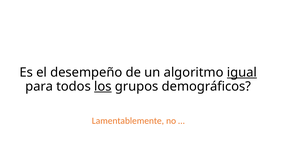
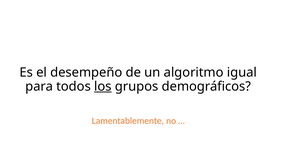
igual underline: present -> none
